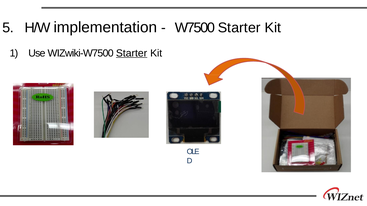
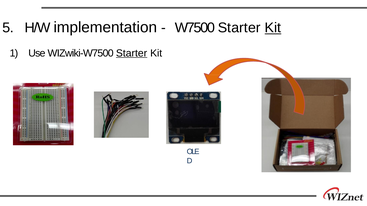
Kit at (273, 28) underline: none -> present
